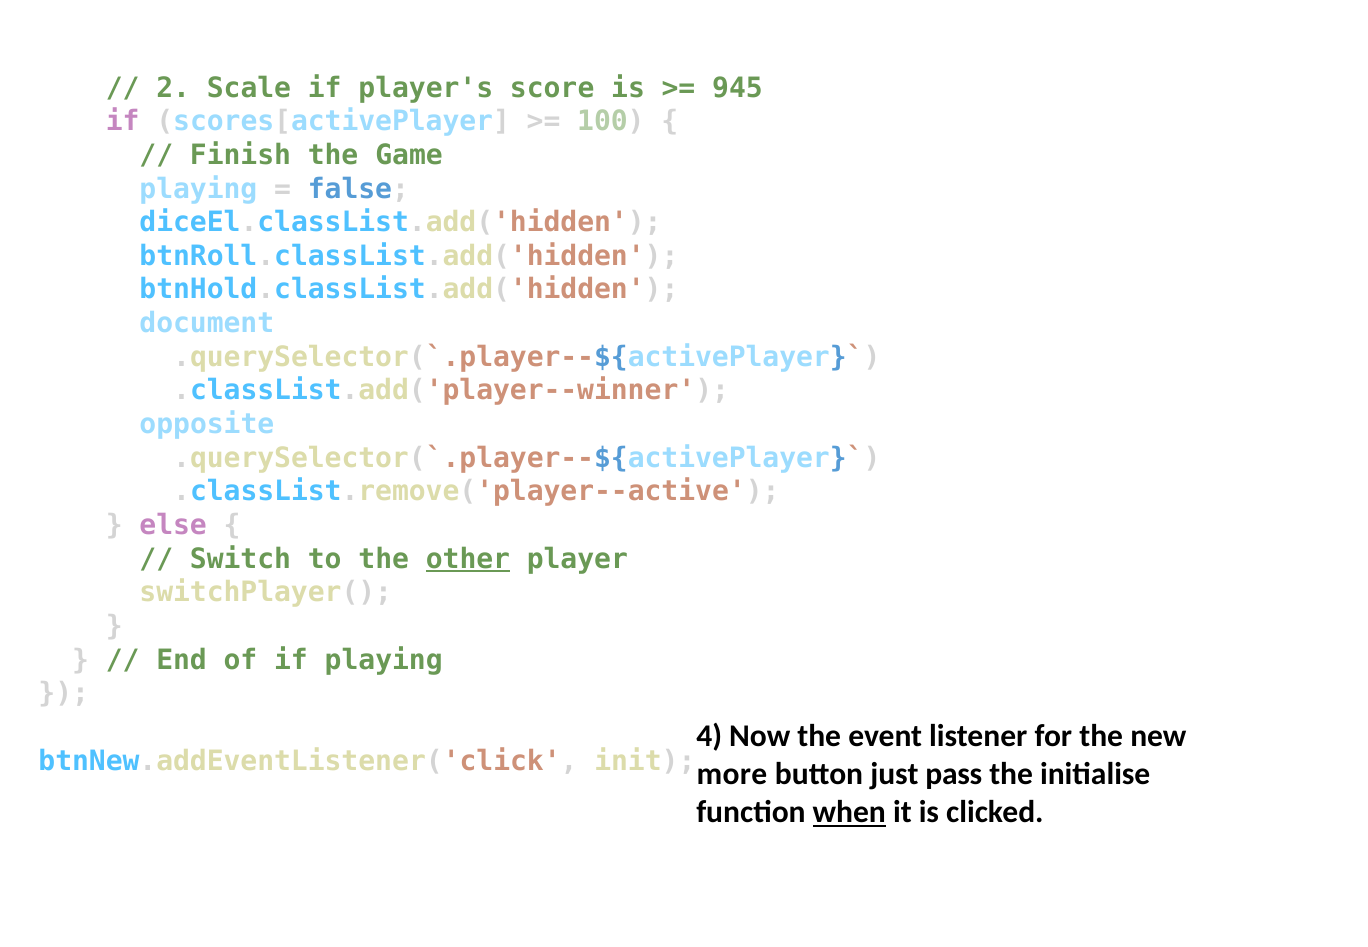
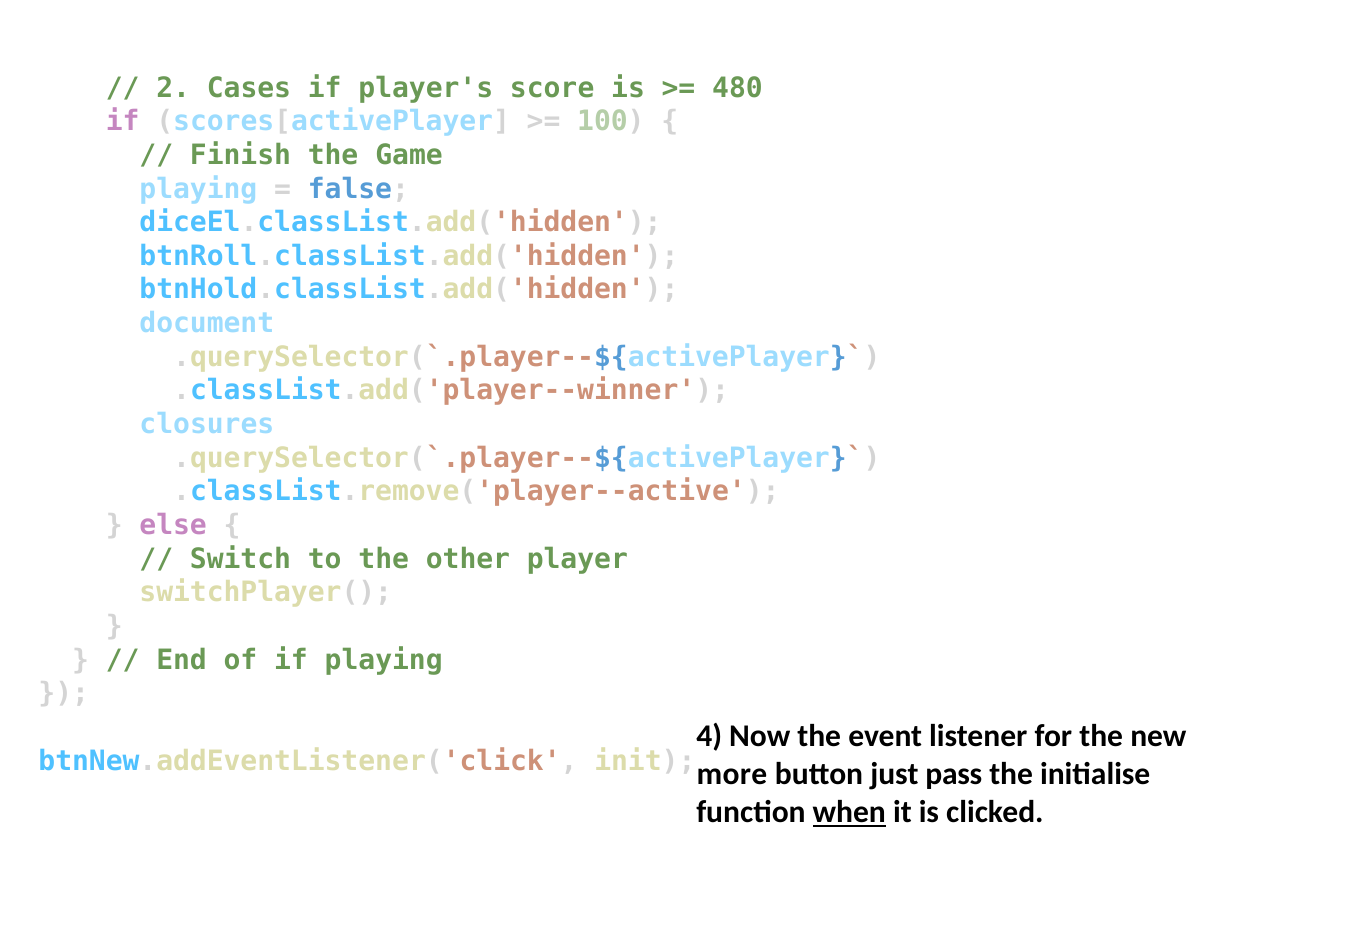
Scale: Scale -> Cases
945: 945 -> 480
opposite: opposite -> closures
other underline: present -> none
